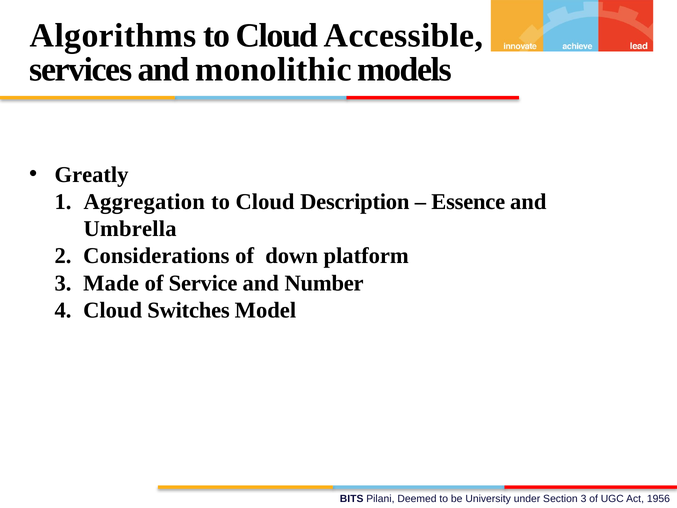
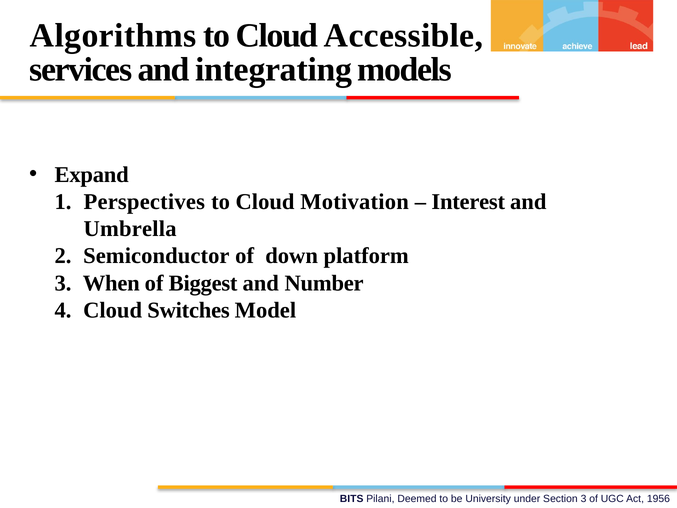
monolithic: monolithic -> integrating
Greatly: Greatly -> Expand
Aggregation: Aggregation -> Perspectives
Description: Description -> Motivation
Essence: Essence -> Interest
Considerations: Considerations -> Semiconductor
Made: Made -> When
Service: Service -> Biggest
